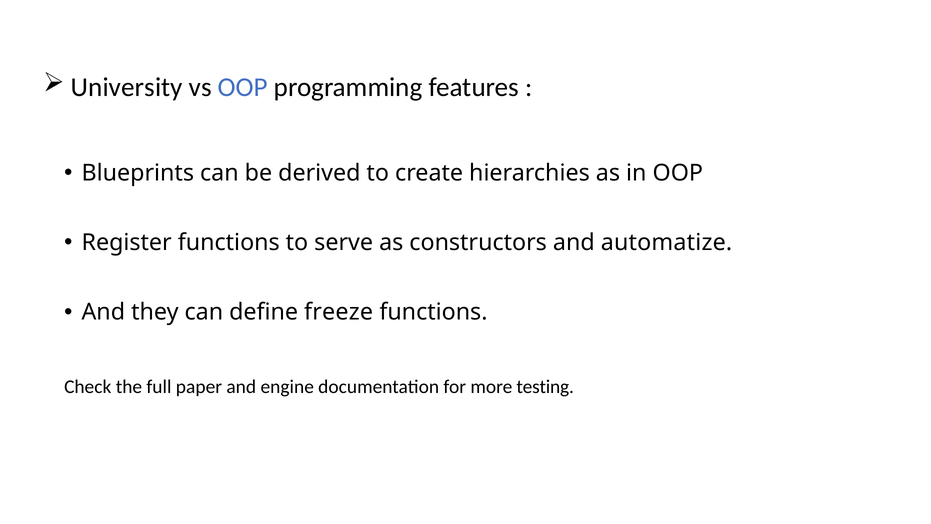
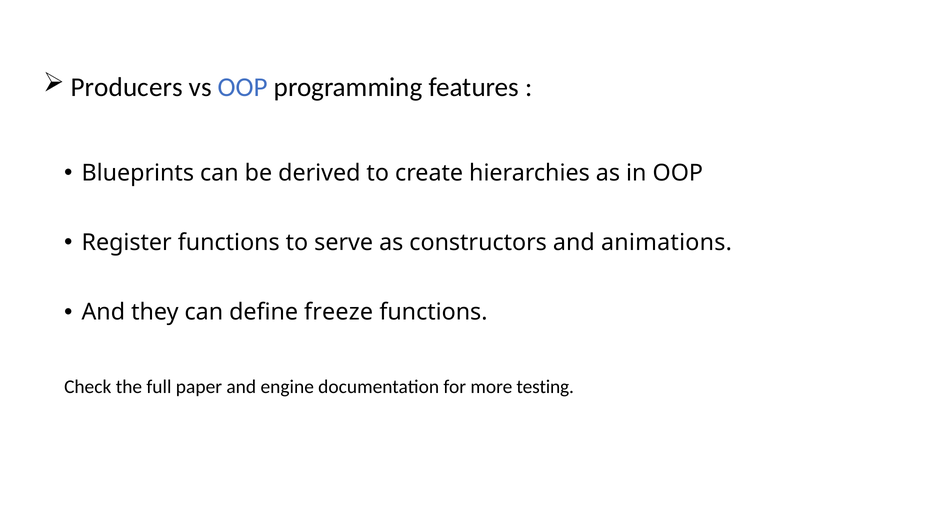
University: University -> Producers
automatize: automatize -> animations
